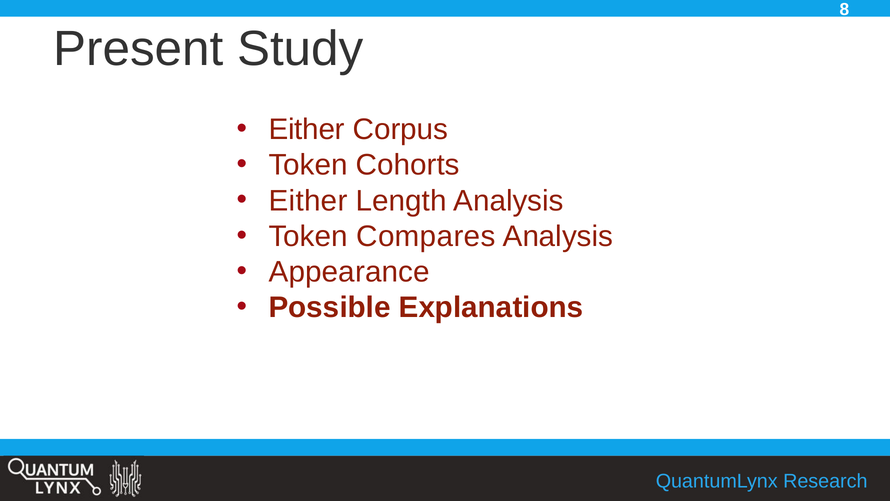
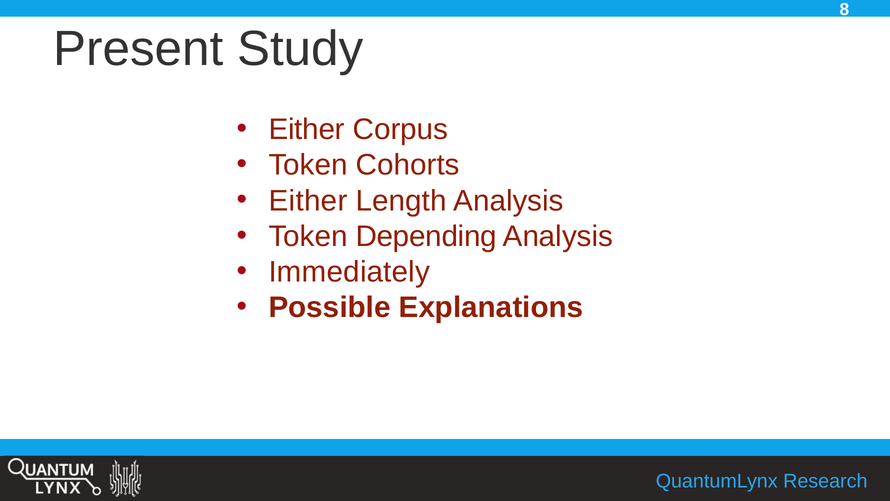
Compares: Compares -> Depending
Appearance: Appearance -> Immediately
